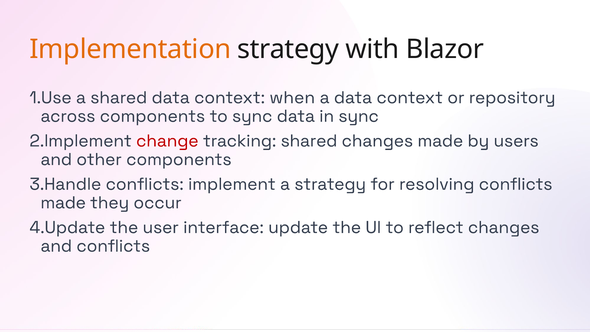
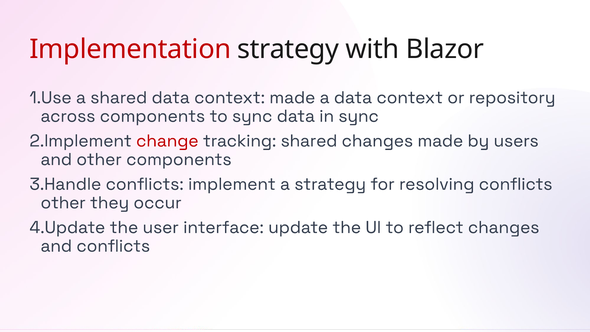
Implementation colour: orange -> red
context when: when -> made
made at (63, 203): made -> other
